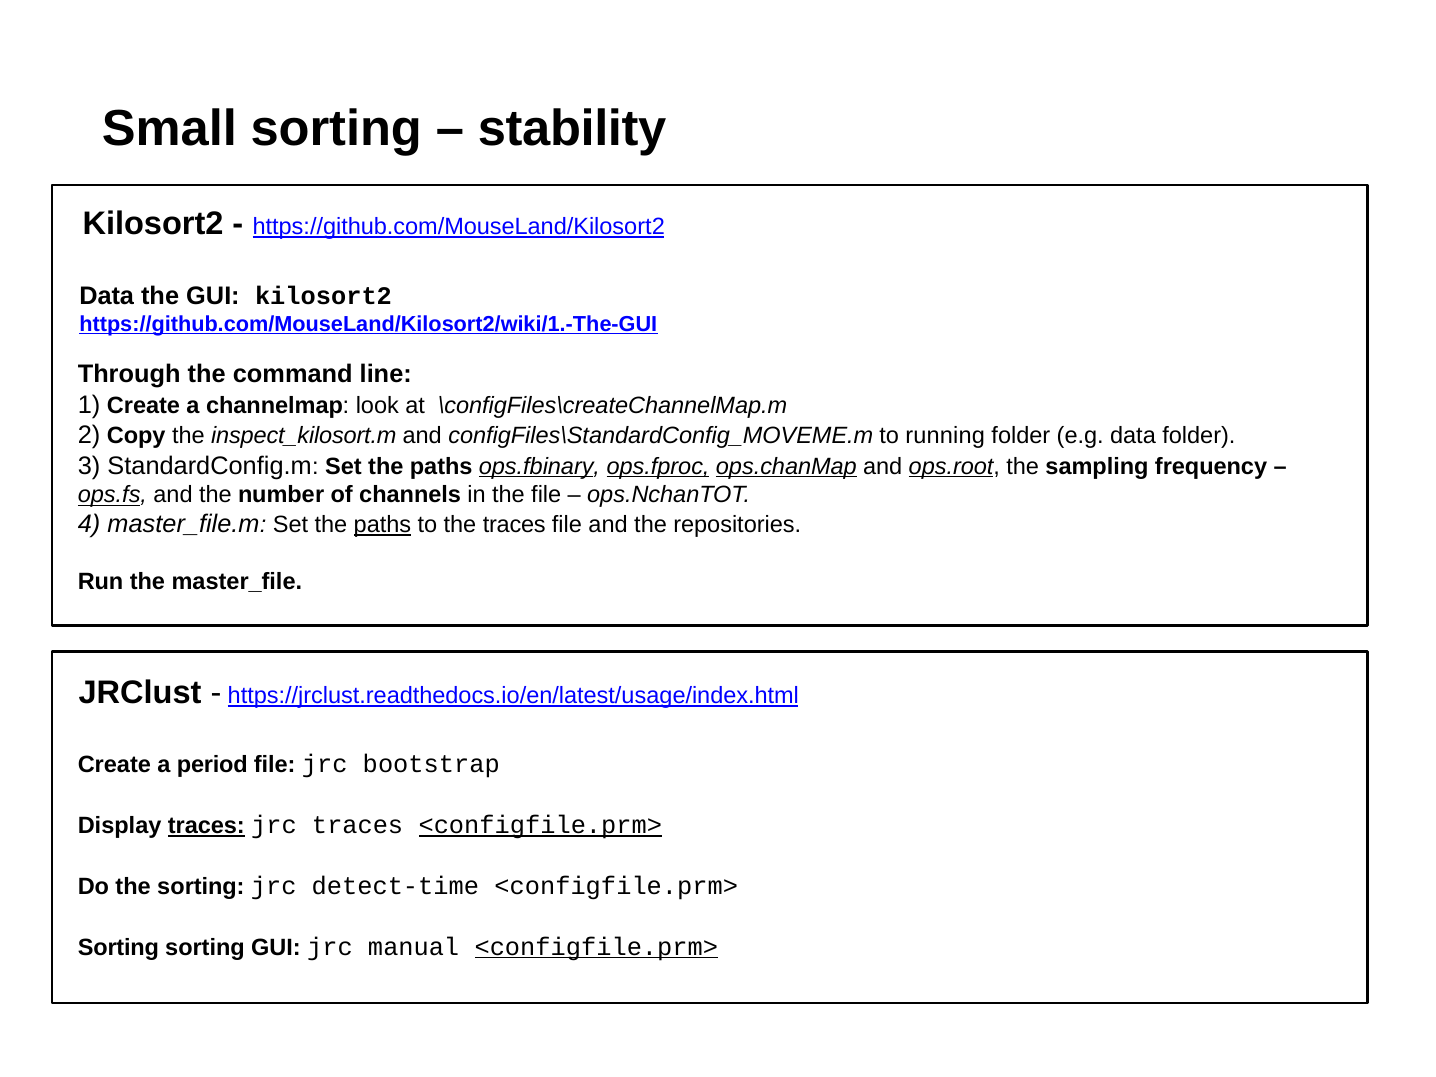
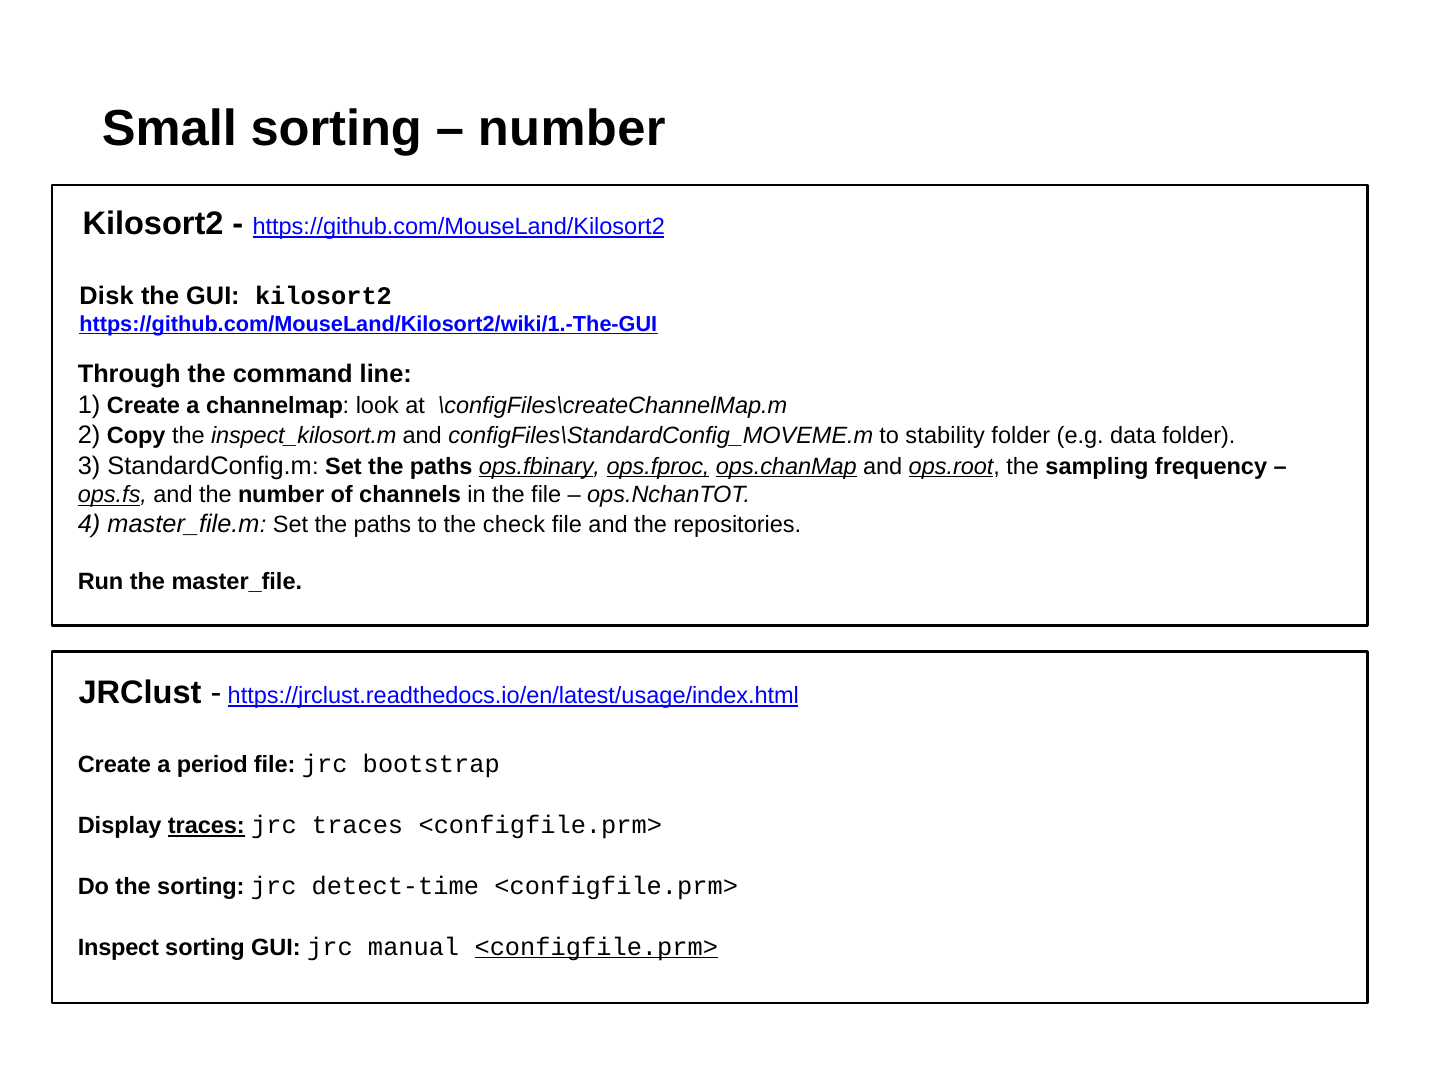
stability at (572, 129): stability -> number
Data at (107, 296): Data -> Disk
running: running -> stability
paths at (382, 525) underline: present -> none
the traces: traces -> check
<configfile.prm> at (540, 825) underline: present -> none
Sorting at (118, 947): Sorting -> Inspect
